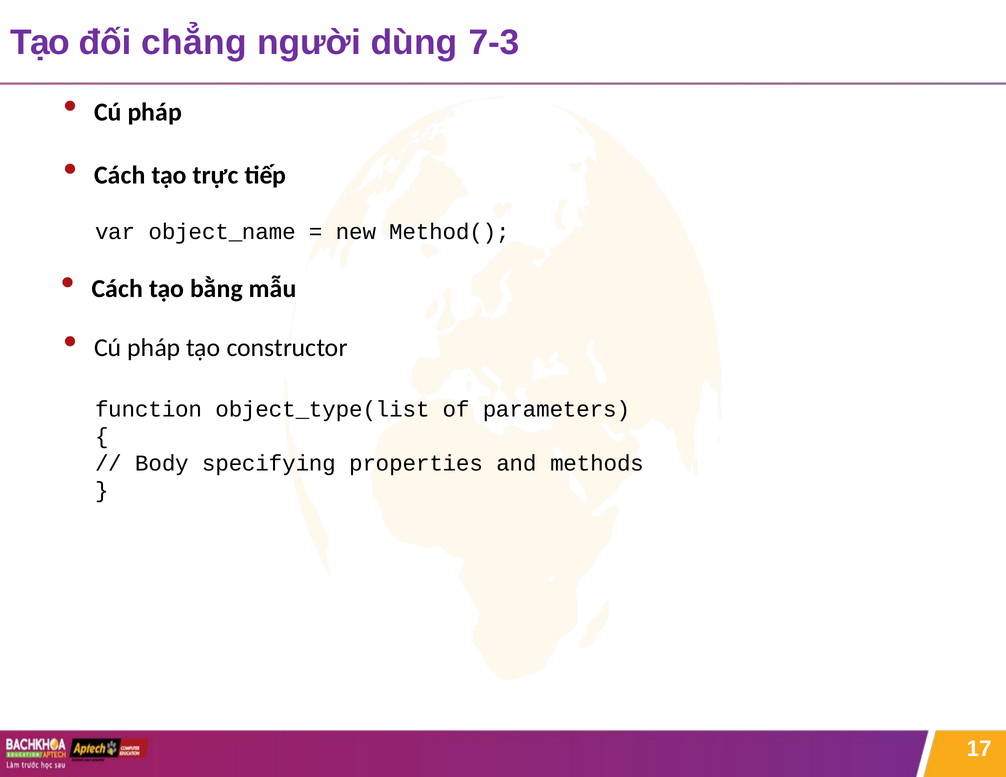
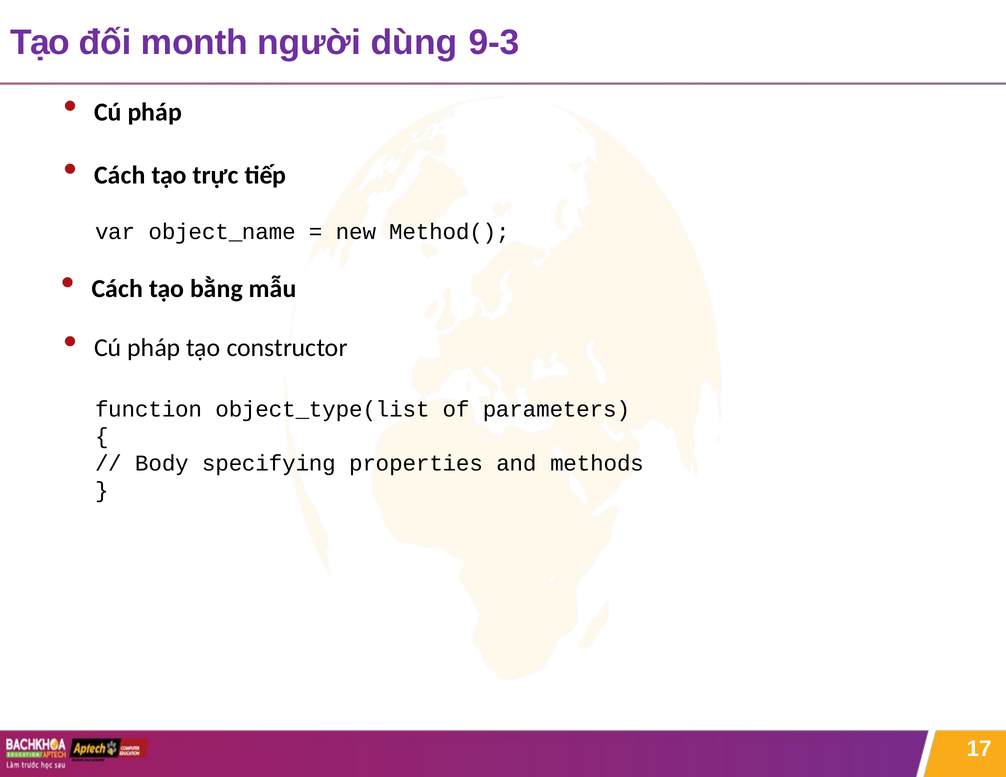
chẳng: chẳng -> month
7-3: 7-3 -> 9-3
